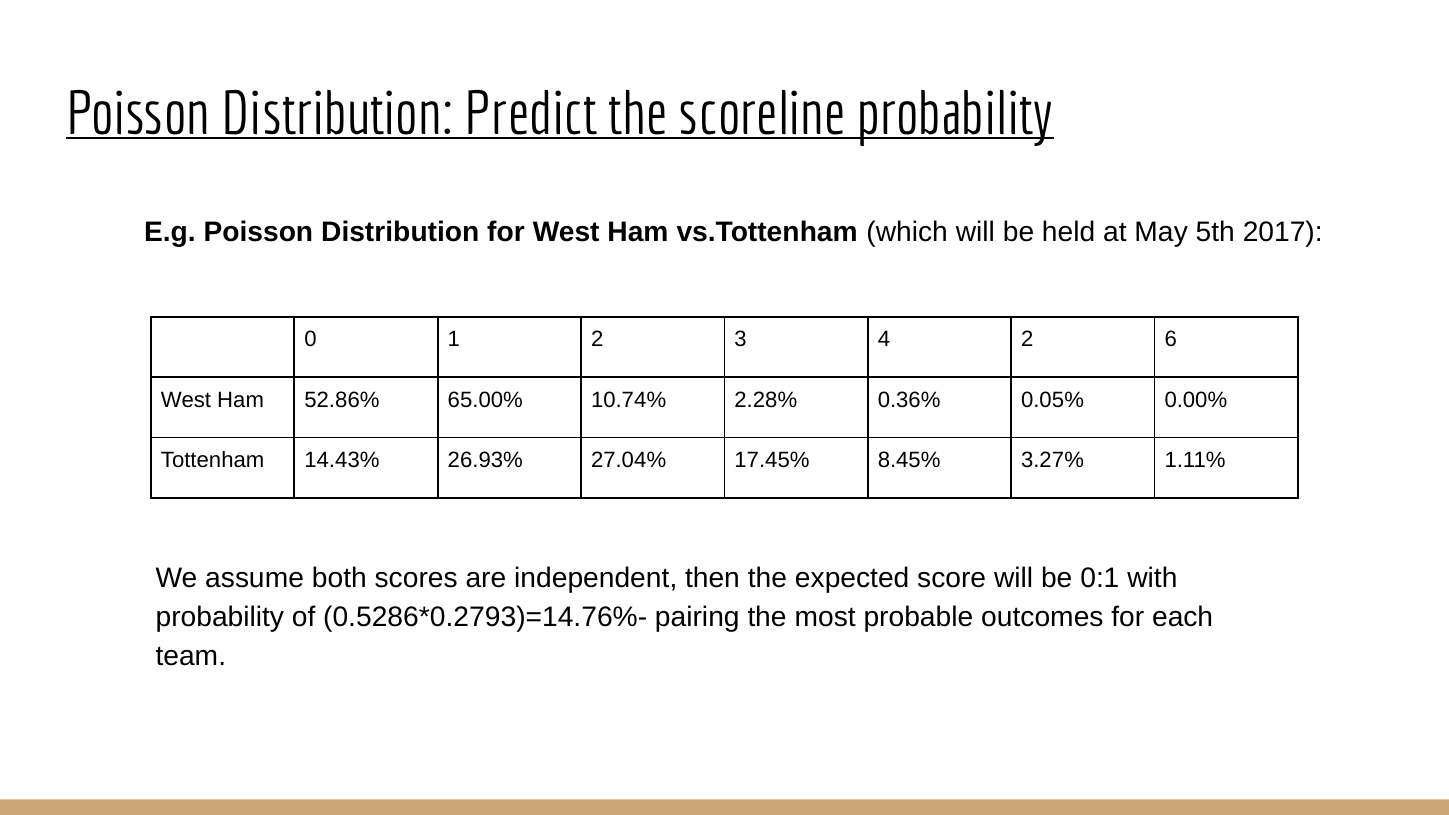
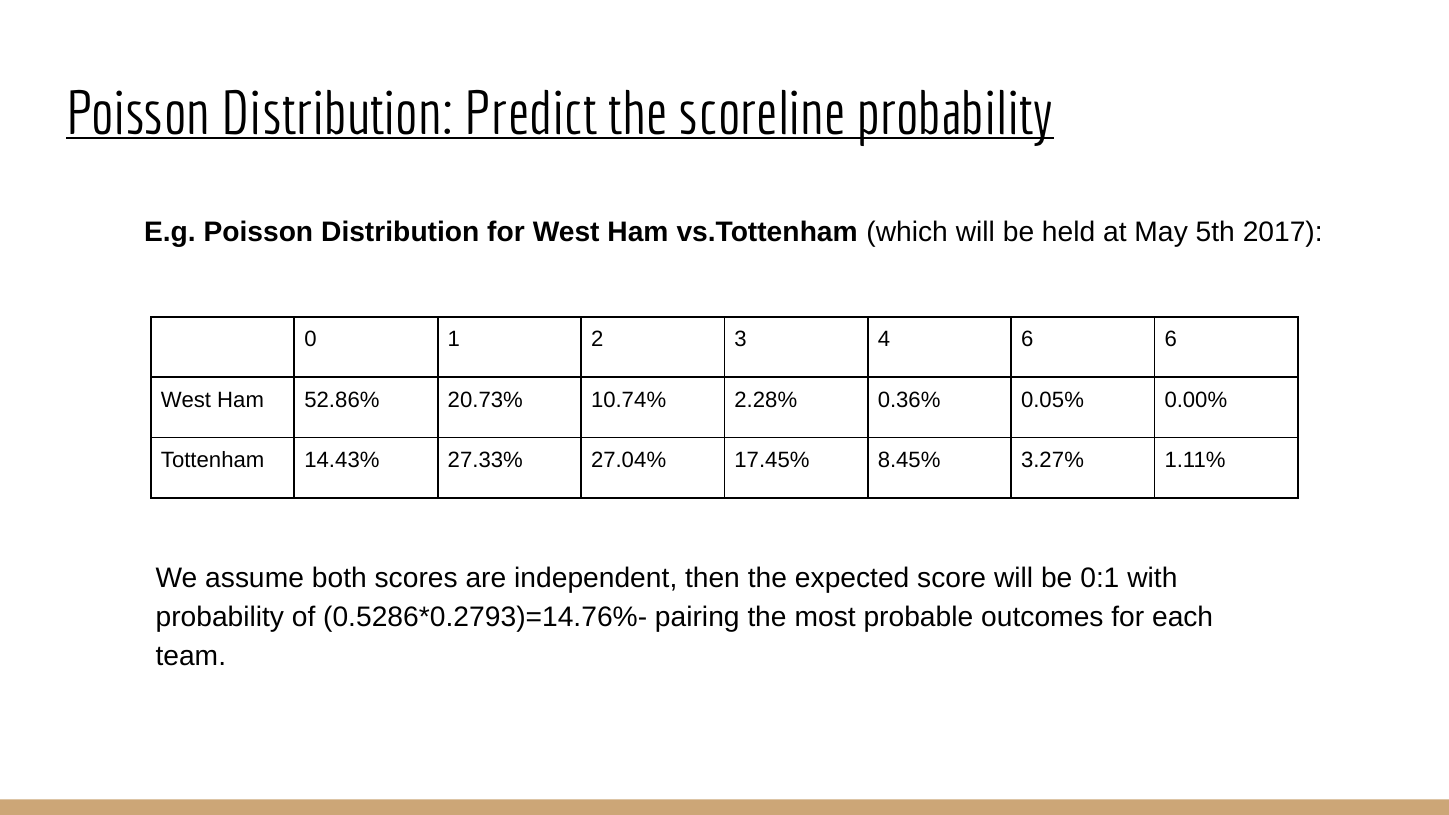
4 2: 2 -> 6
65.00%: 65.00% -> 20.73%
26.93%: 26.93% -> 27.33%
